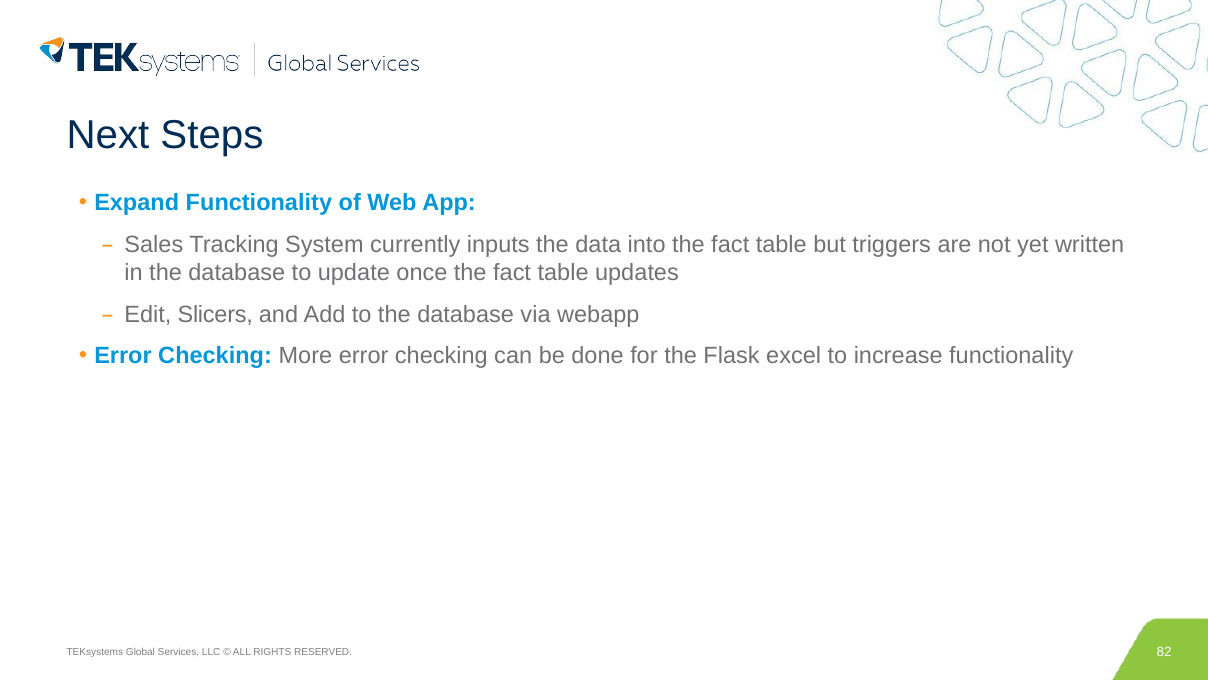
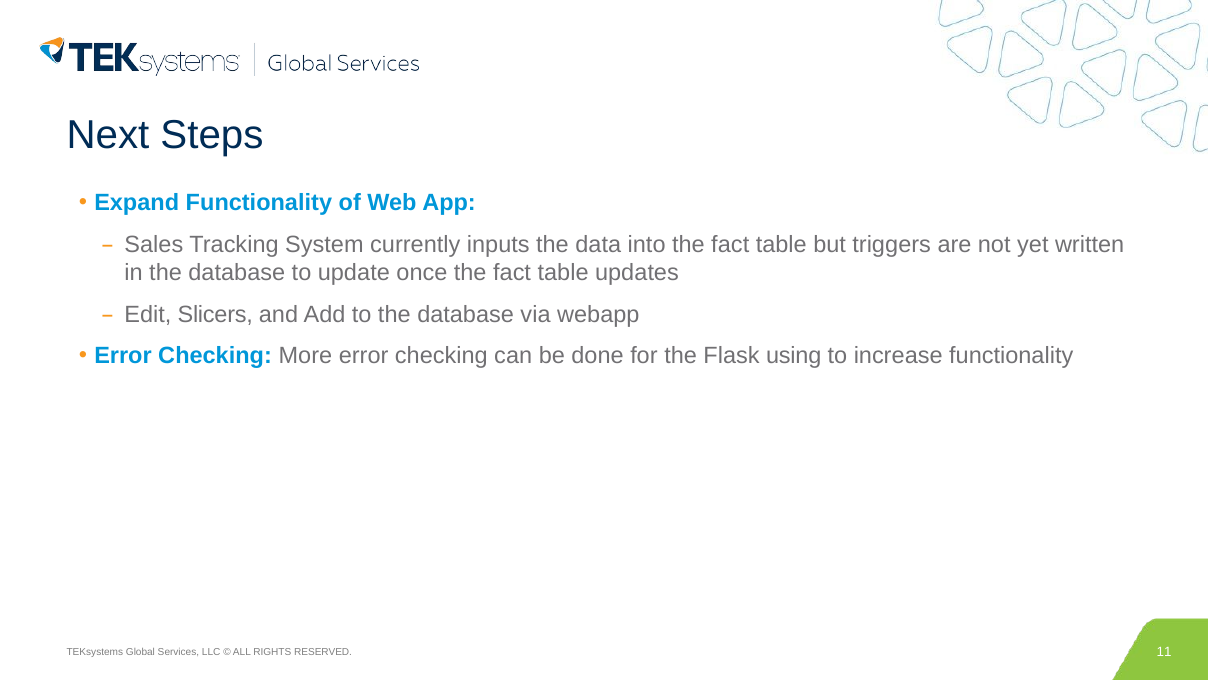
excel: excel -> using
82: 82 -> 11
